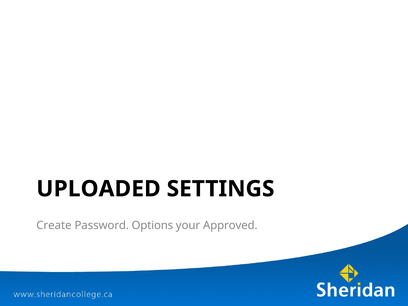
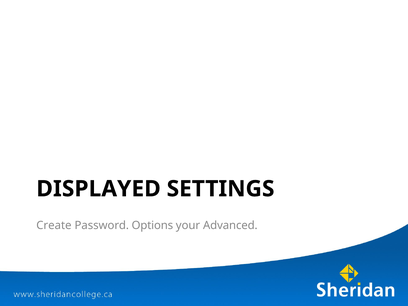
UPLOADED: UPLOADED -> DISPLAYED
Approved: Approved -> Advanced
